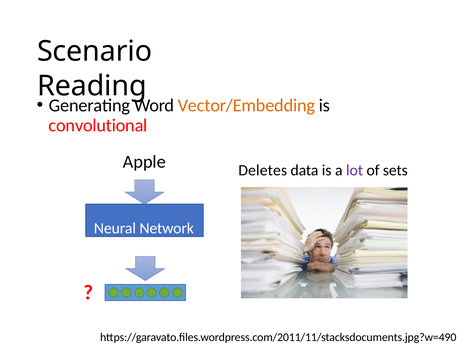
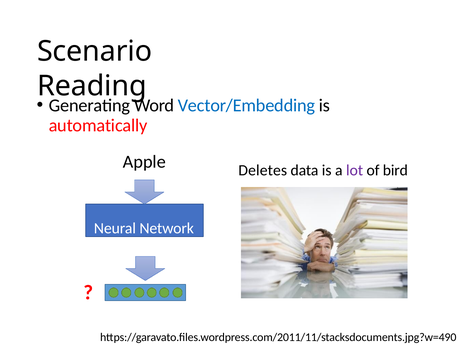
Vector/Embedding colour: orange -> blue
convolutional: convolutional -> automatically
sets: sets -> bird
